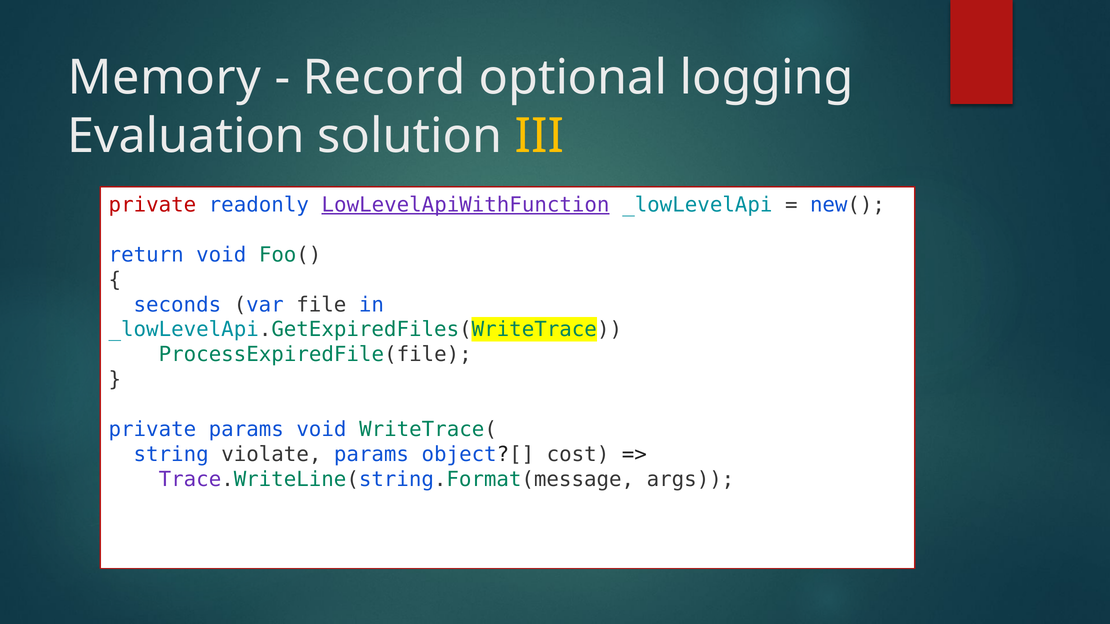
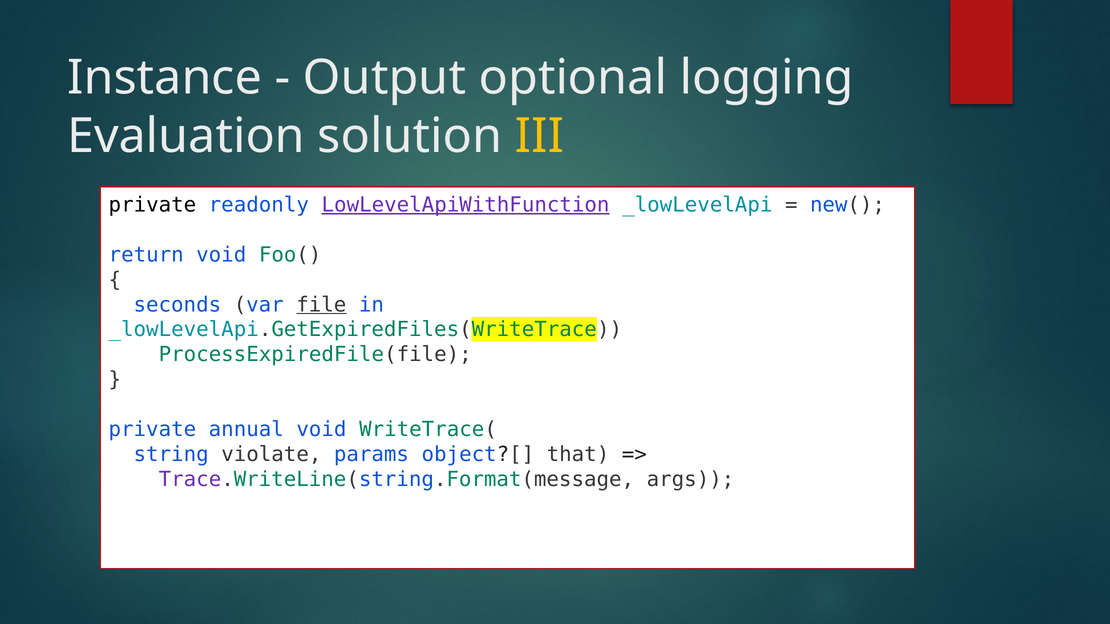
Memory: Memory -> Instance
Record: Record -> Output
private at (152, 205) colour: red -> black
file underline: none -> present
private params: params -> annual
cost: cost -> that
